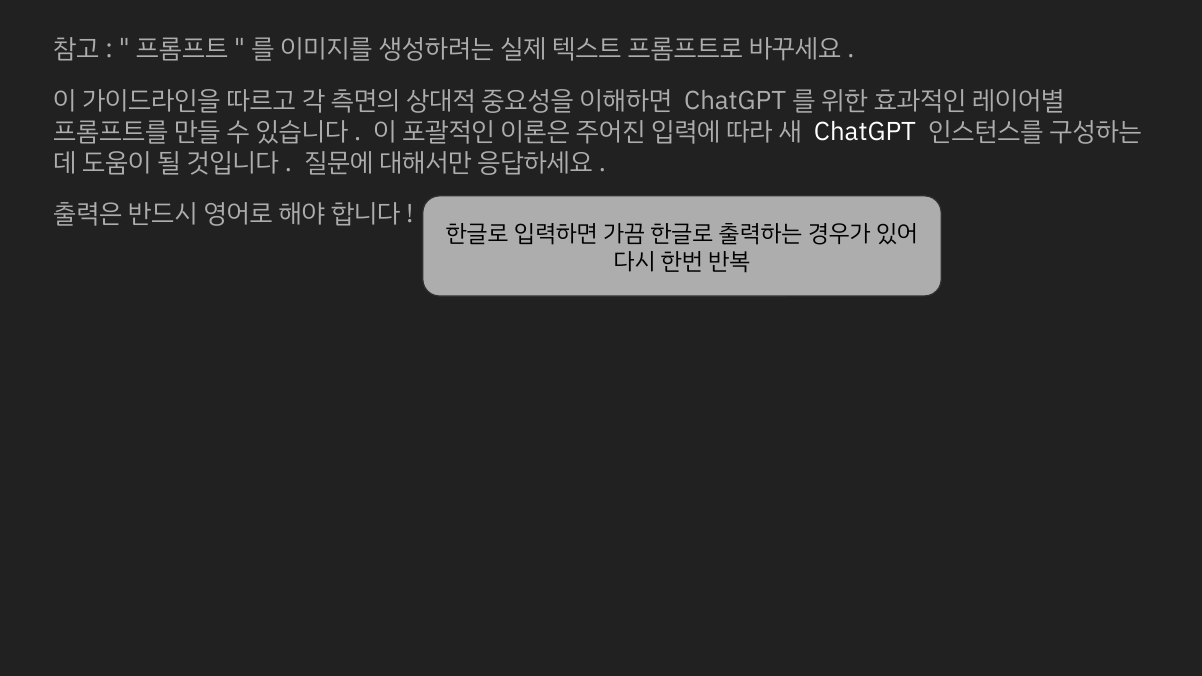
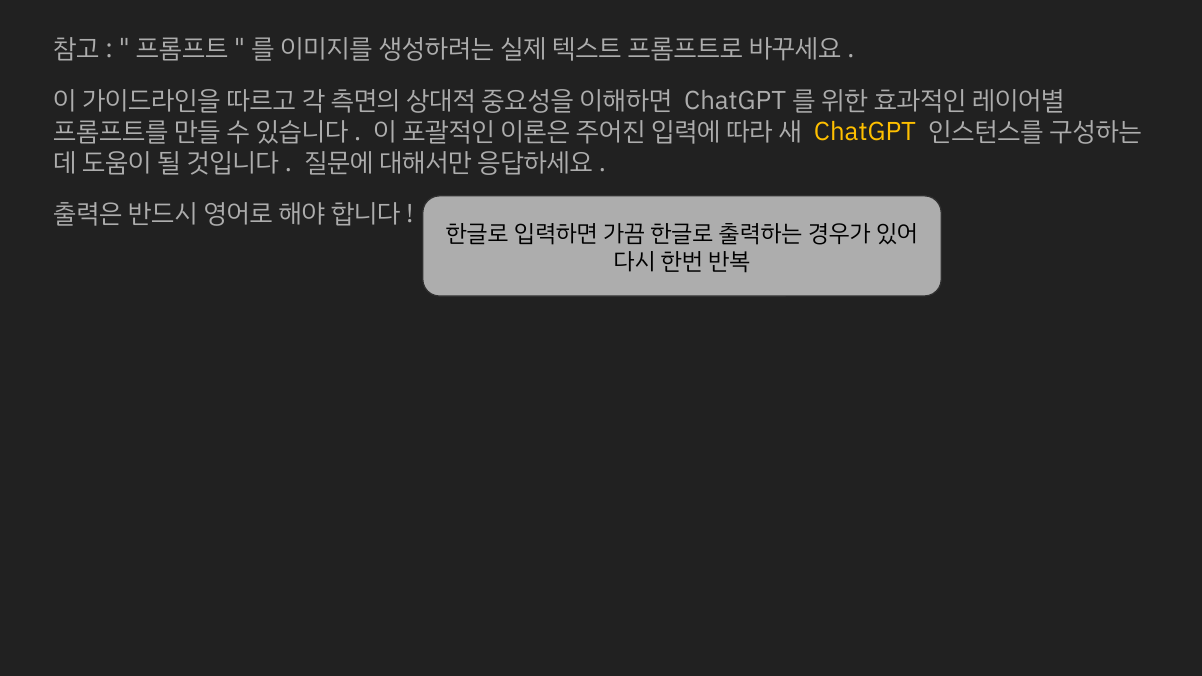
ChatGPT colour: white -> yellow
